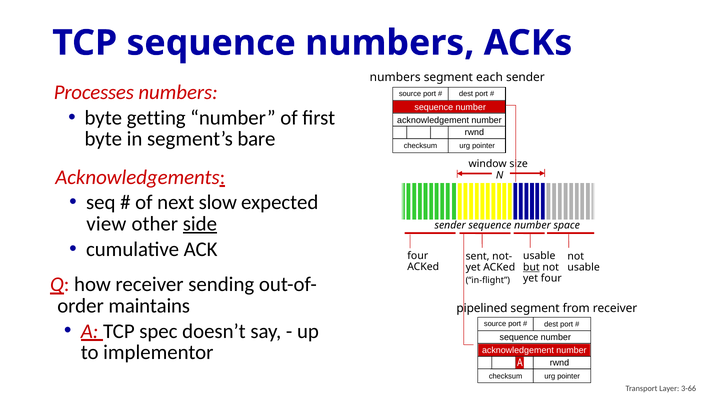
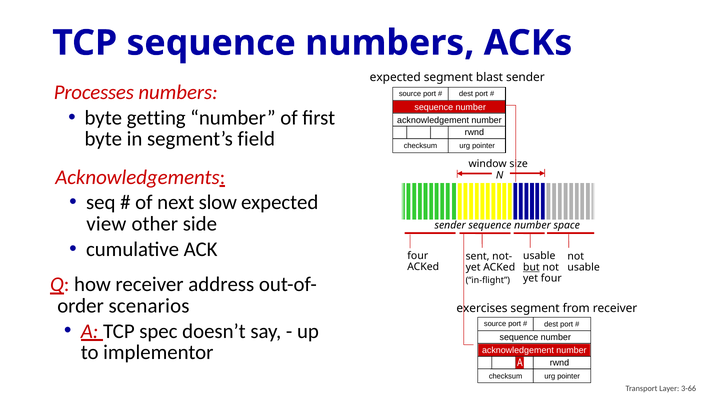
numbers at (395, 78): numbers -> expected
each: each -> blast
bare: bare -> field
side underline: present -> none
sending: sending -> address
maintains: maintains -> scenarios
pipelined: pipelined -> exercises
